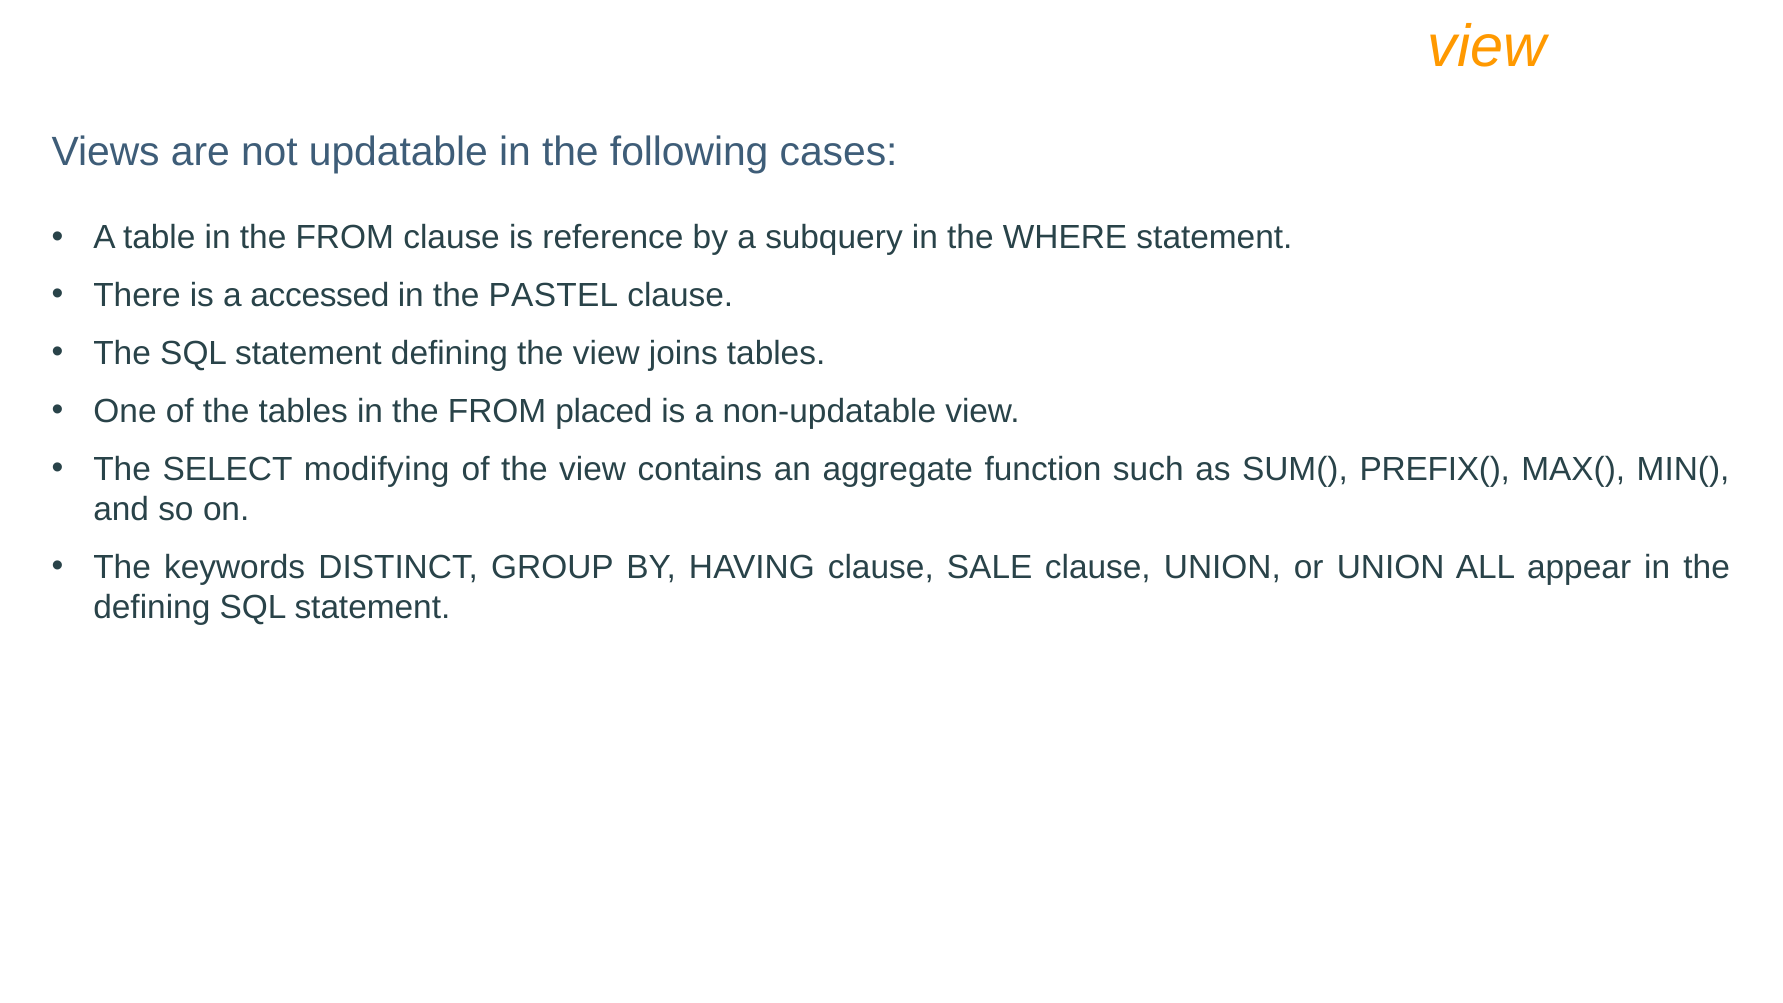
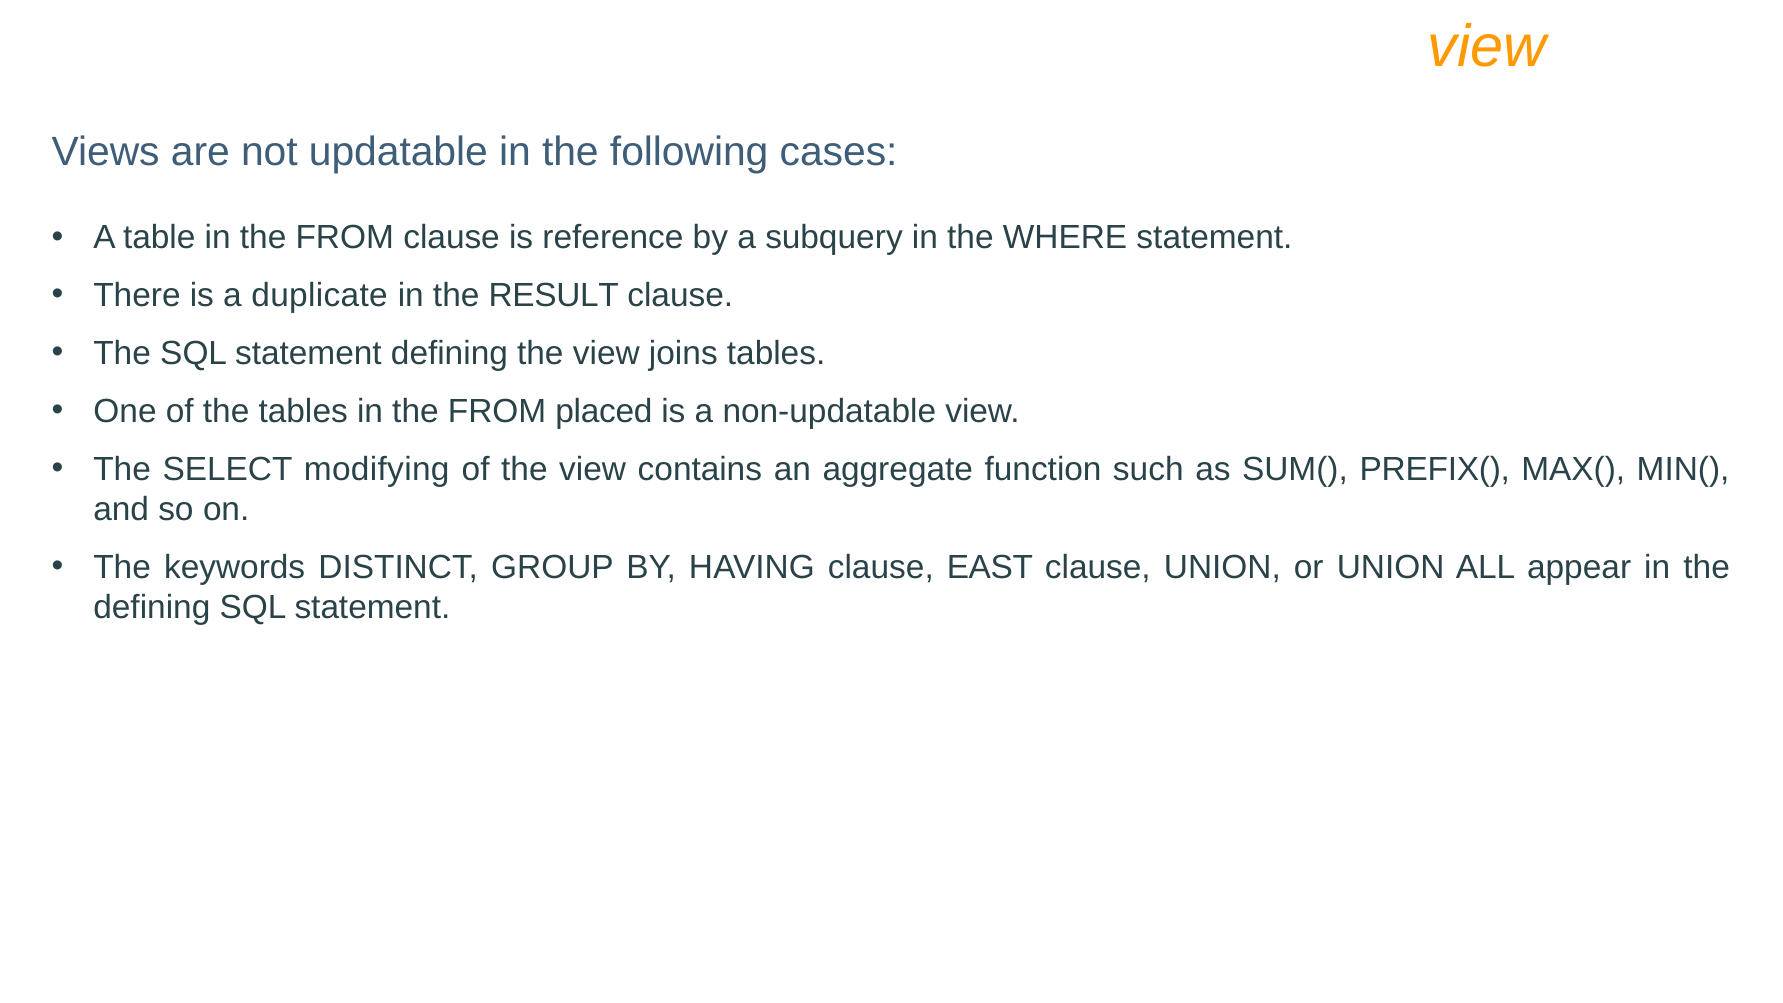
accessed: accessed -> duplicate
PASTEL: PASTEL -> RESULT
SALE: SALE -> EAST
